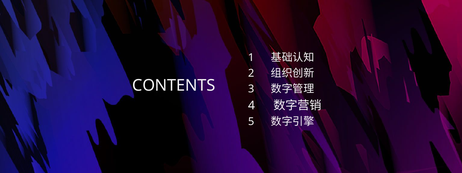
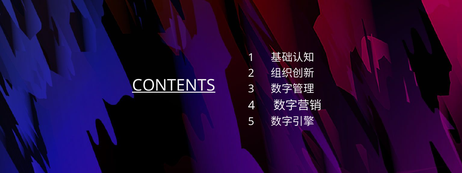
CONTENTS underline: none -> present
